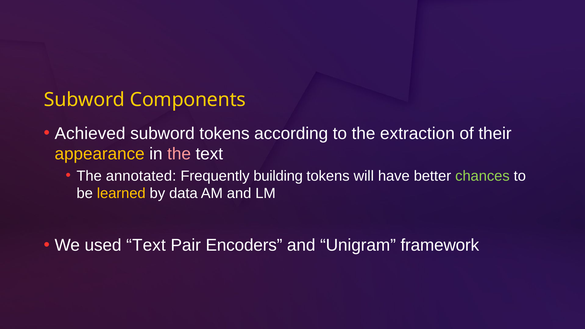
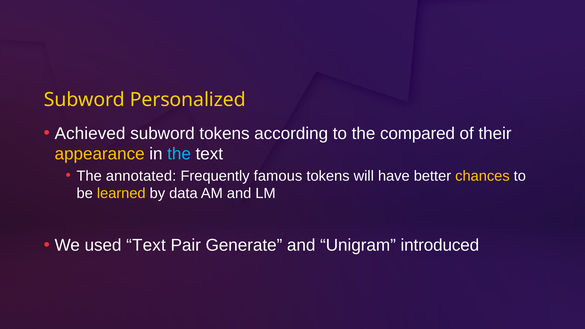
Components: Components -> Personalized
extraction: extraction -> compared
the at (179, 154) colour: pink -> light blue
building: building -> famous
chances colour: light green -> yellow
Encoders: Encoders -> Generate
framework: framework -> introduced
